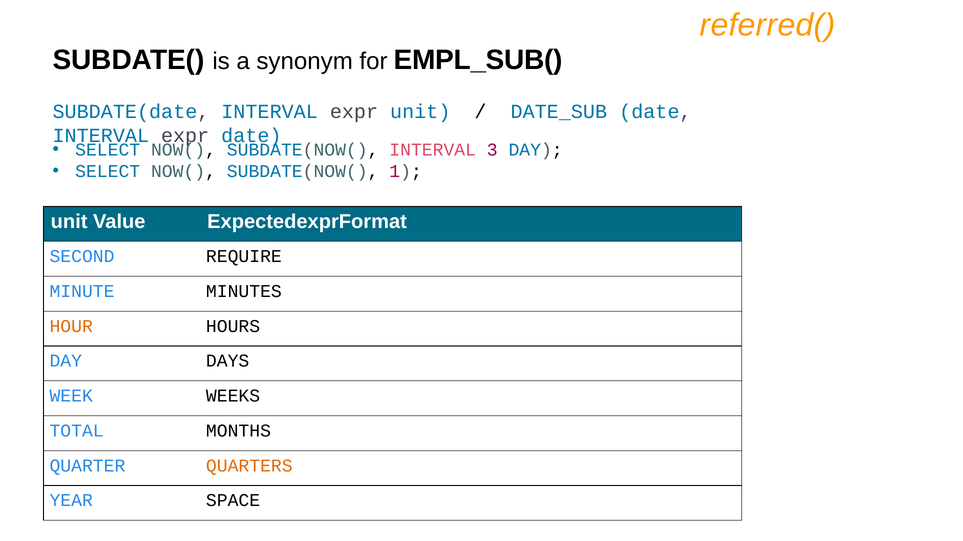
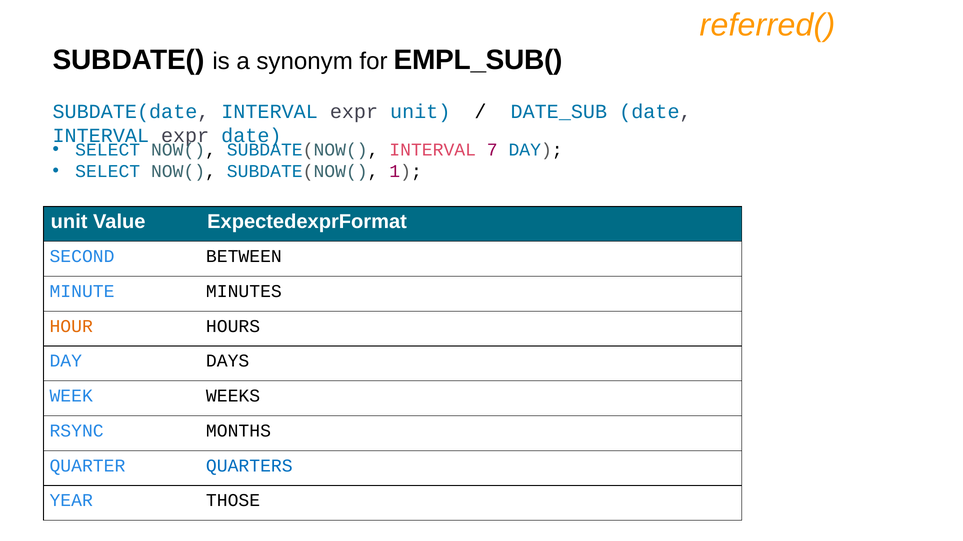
3: 3 -> 7
REQUIRE: REQUIRE -> BETWEEN
TOTAL: TOTAL -> RSYNC
QUARTERS colour: orange -> blue
SPACE: SPACE -> THOSE
